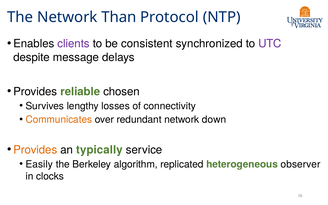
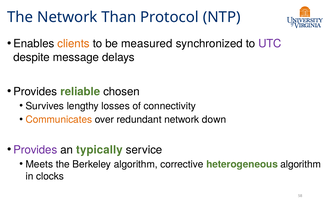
clients colour: purple -> orange
consistent: consistent -> measured
Provides at (35, 150) colour: orange -> purple
Easily: Easily -> Meets
replicated: replicated -> corrective
heterogeneous observer: observer -> algorithm
